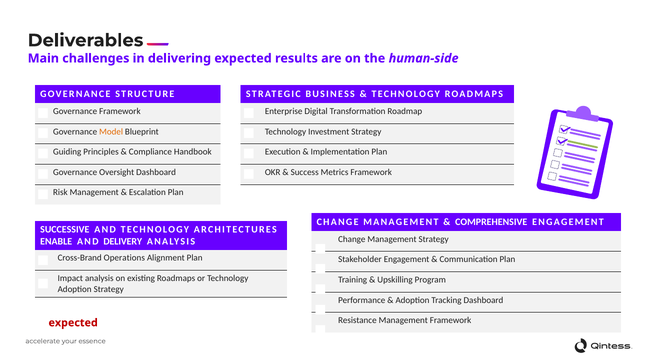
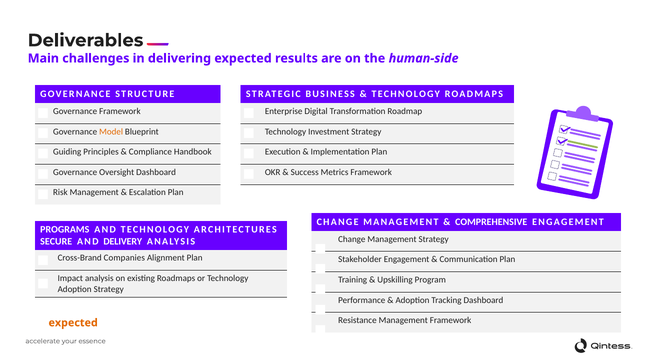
SUCCESSIVE: SUCCESSIVE -> PROGRAMS
ENABLE: ENABLE -> SECURE
Operations: Operations -> Companies
expected at (73, 323) colour: red -> orange
